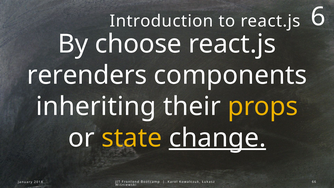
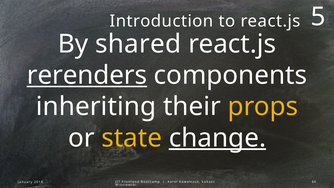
6: 6 -> 5
choose: choose -> shared
rerenders underline: none -> present
